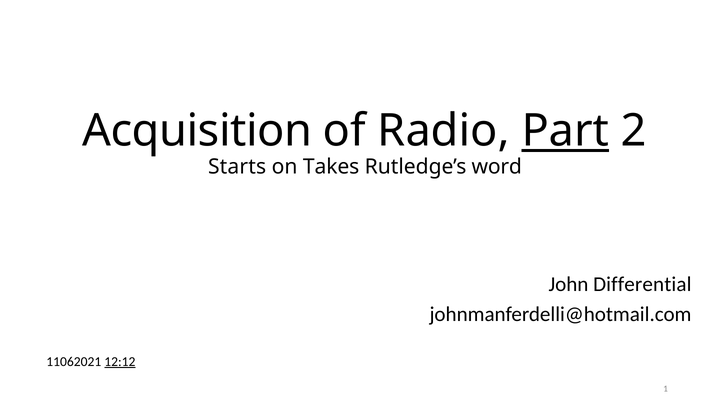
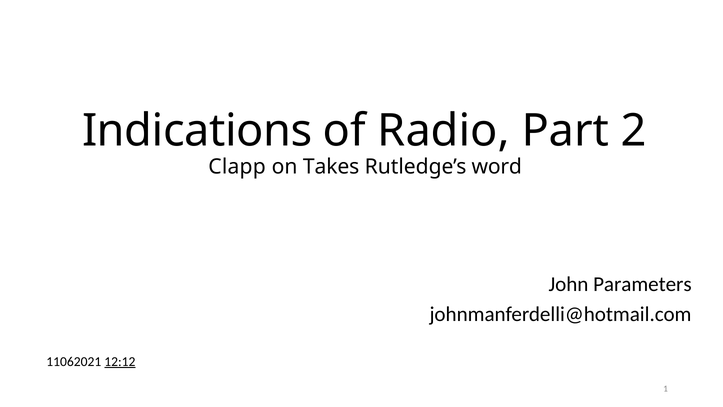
Acquisition: Acquisition -> Indications
Part underline: present -> none
Starts: Starts -> Clapp
Differential: Differential -> Parameters
